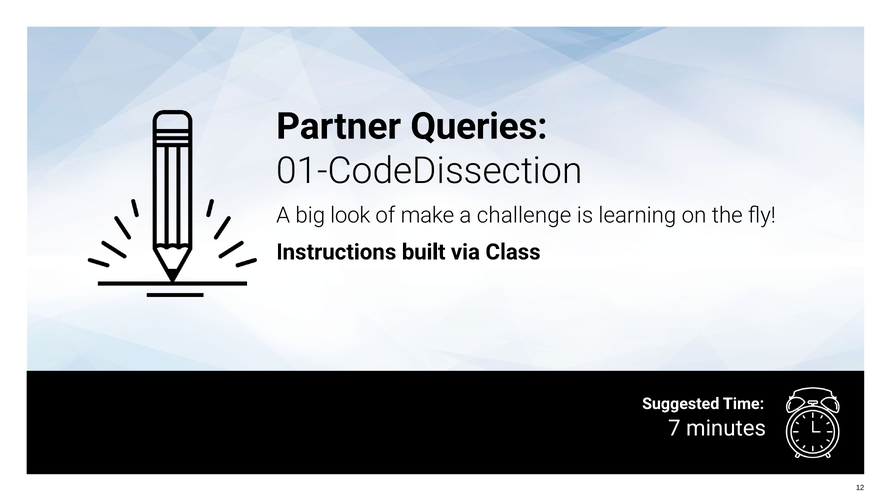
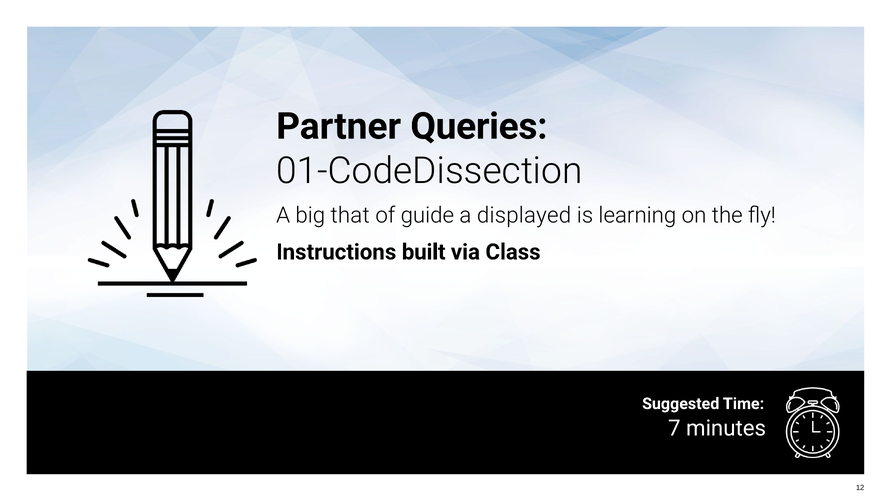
look: look -> that
make: make -> guide
challenge: challenge -> displayed
